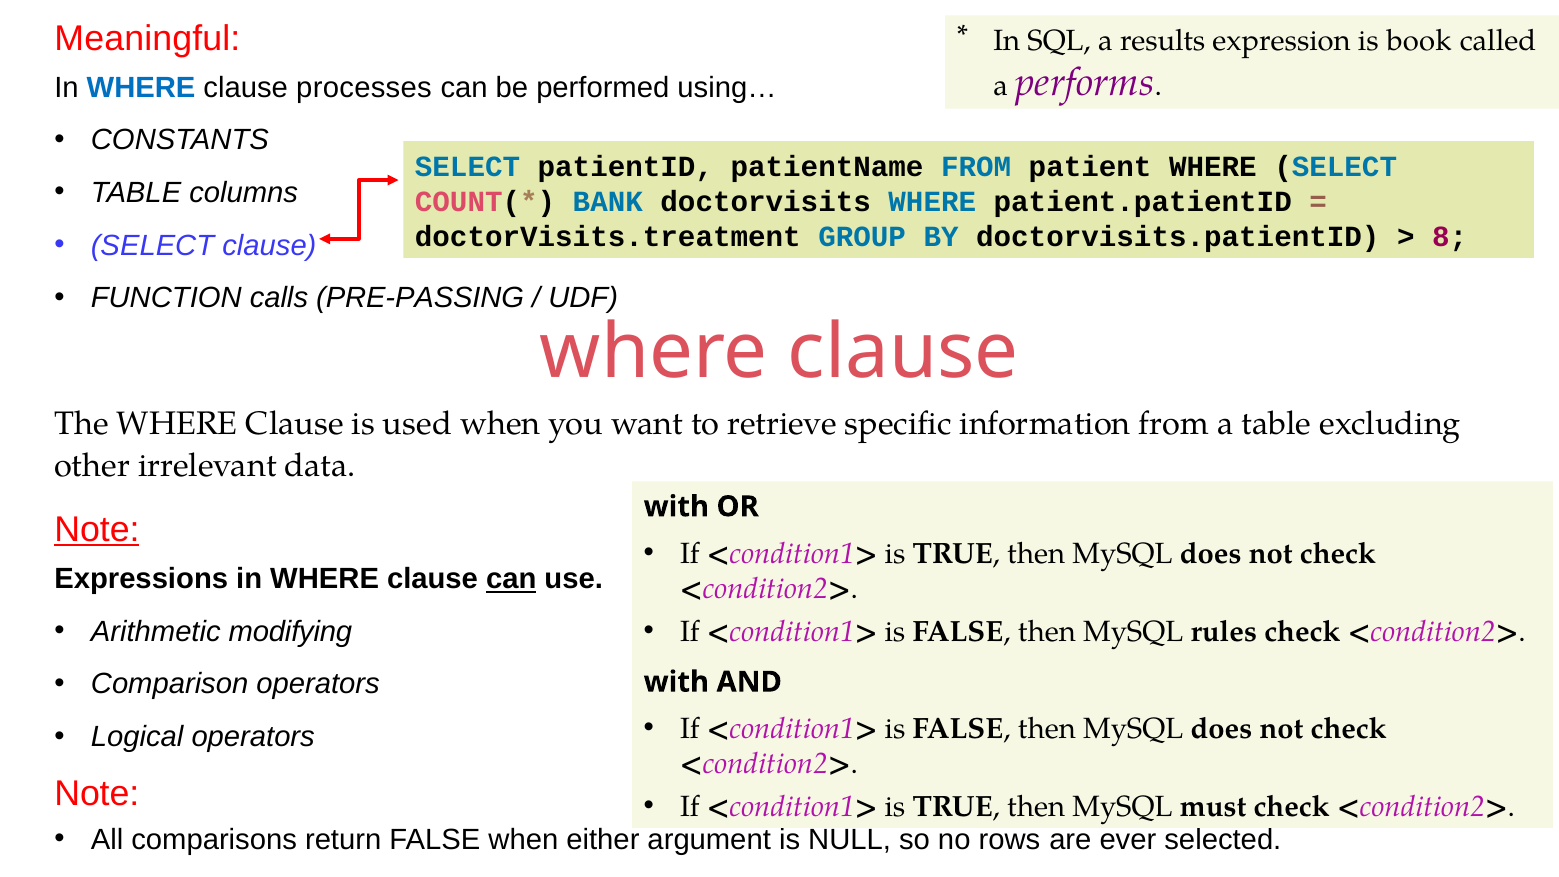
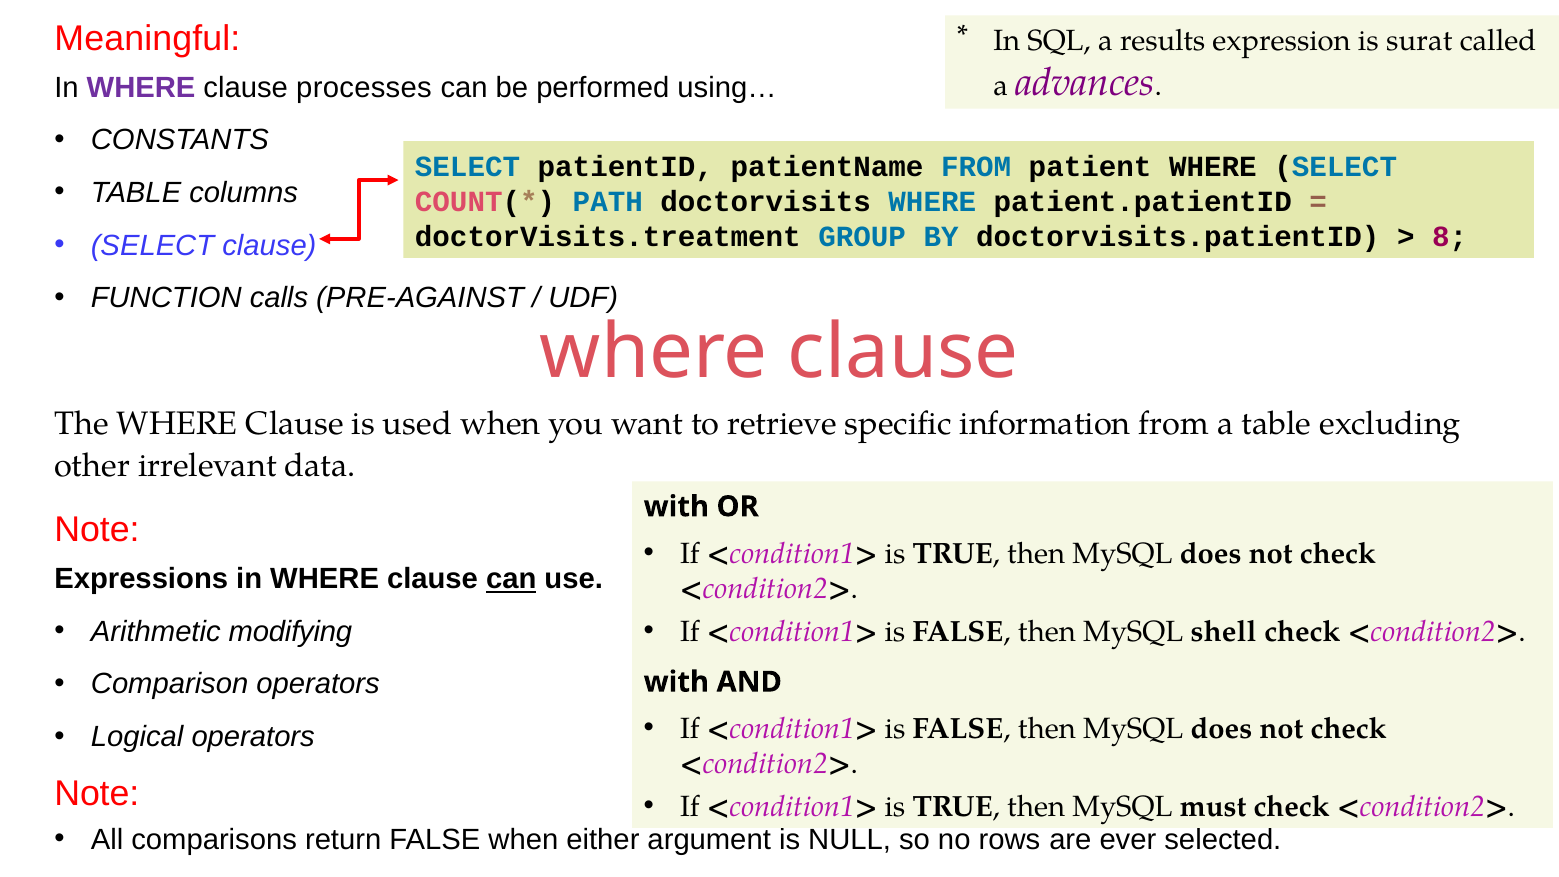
book: book -> surat
WHERE at (141, 88) colour: blue -> purple
performs: performs -> advances
BANK: BANK -> PATH
PRE-PASSING: PRE-PASSING -> PRE-AGAINST
Note at (97, 530) underline: present -> none
rules: rules -> shell
